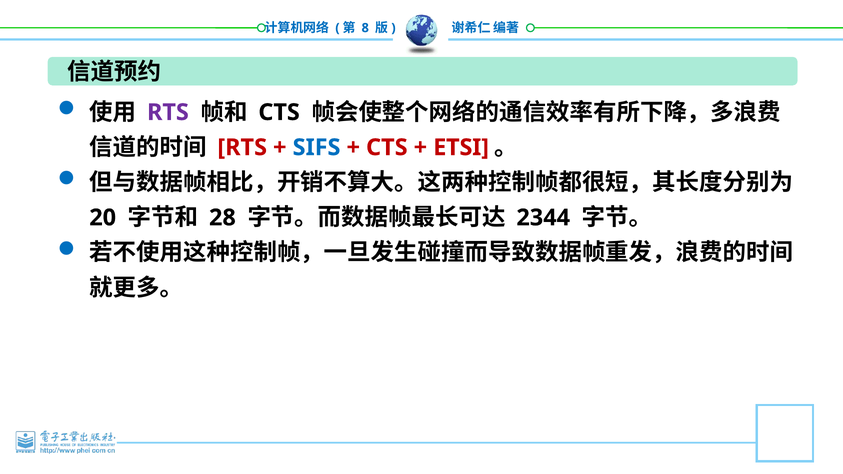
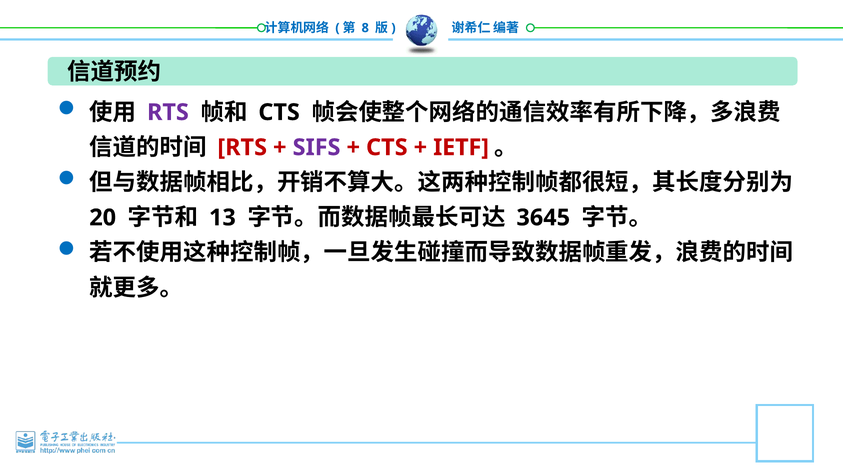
SIFS colour: blue -> purple
ETSI: ETSI -> IETF
28: 28 -> 13
2344: 2344 -> 3645
